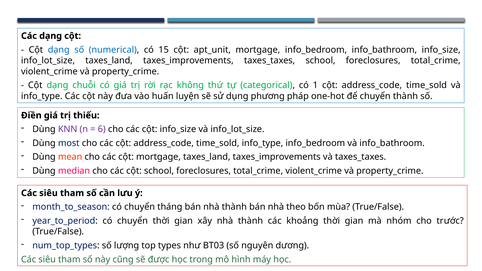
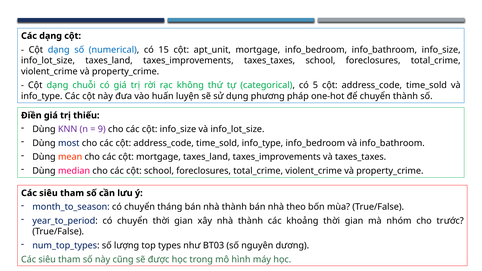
1: 1 -> 5
6: 6 -> 9
